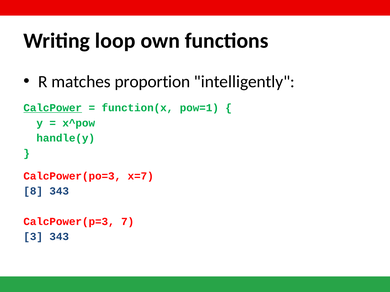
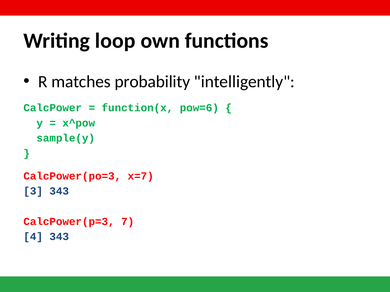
proportion: proportion -> probability
CalcPower underline: present -> none
pow=1: pow=1 -> pow=6
handle(y: handle(y -> sample(y
8: 8 -> 3
3: 3 -> 4
